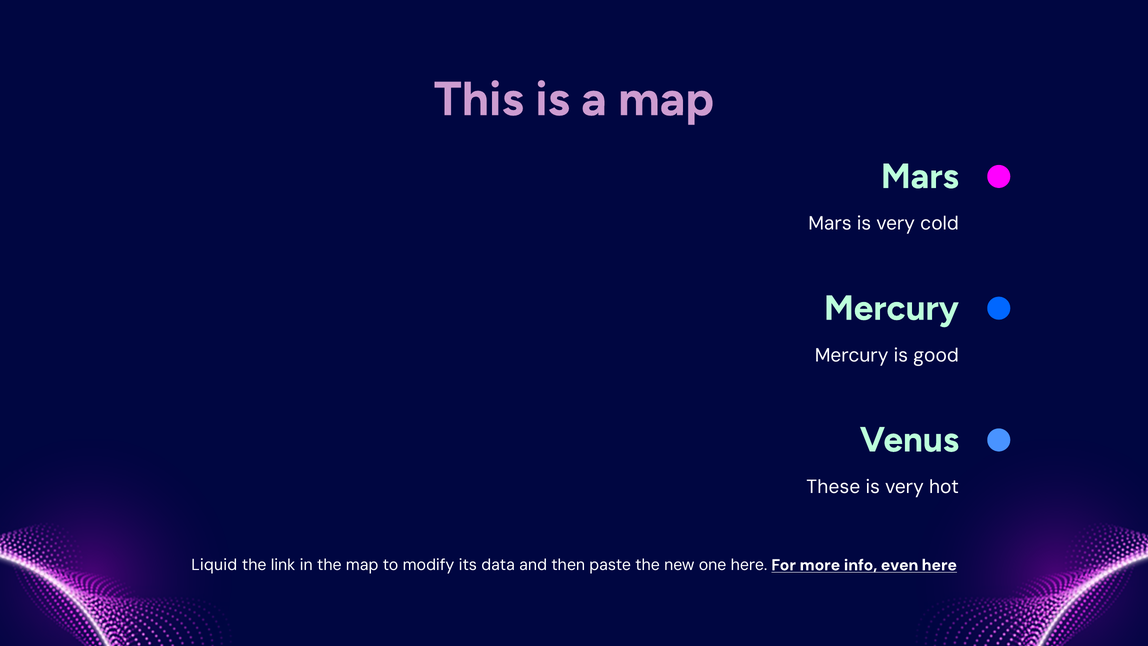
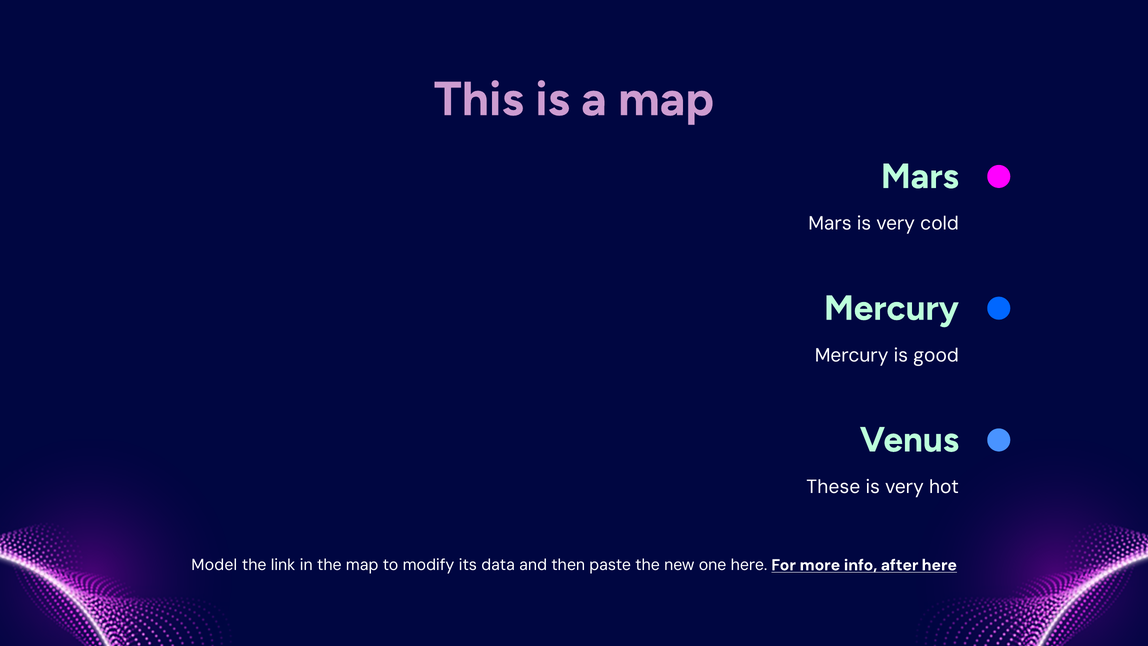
Liquid: Liquid -> Model
even: even -> after
